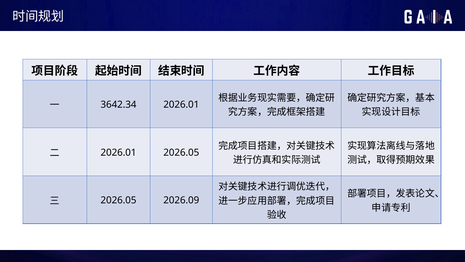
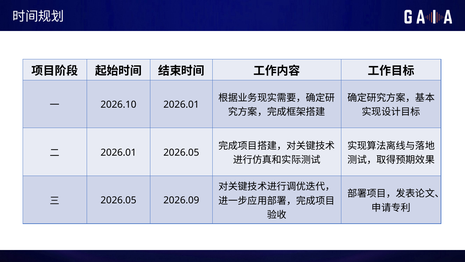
3642.34: 3642.34 -> 2026.10
